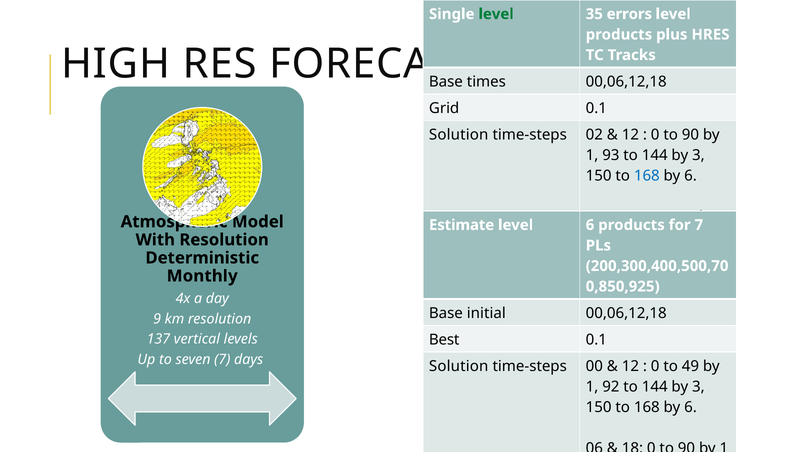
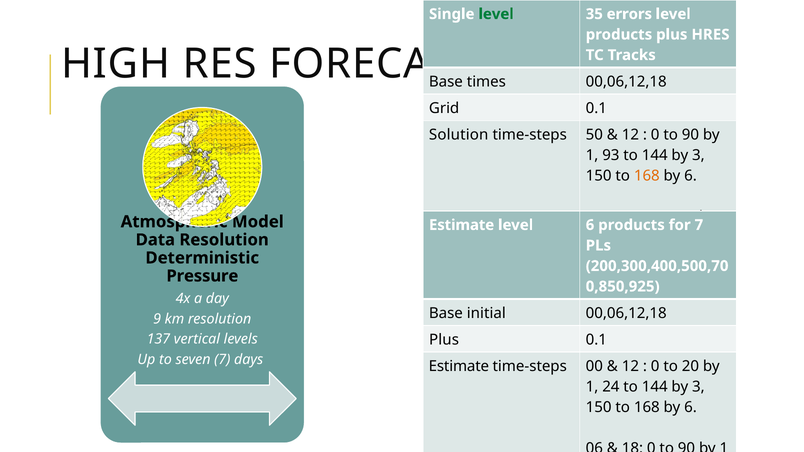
02: 02 -> 50
168 at (647, 176) colour: blue -> orange
With: With -> Data
Monthly: Monthly -> Pressure
Best at (444, 340): Best -> Plus
Solution at (459, 366): Solution -> Estimate
49: 49 -> 20
92: 92 -> 24
